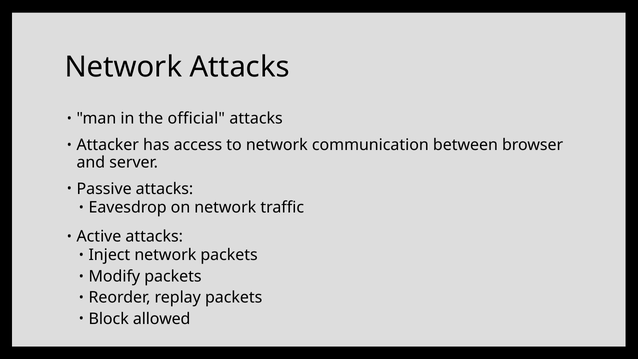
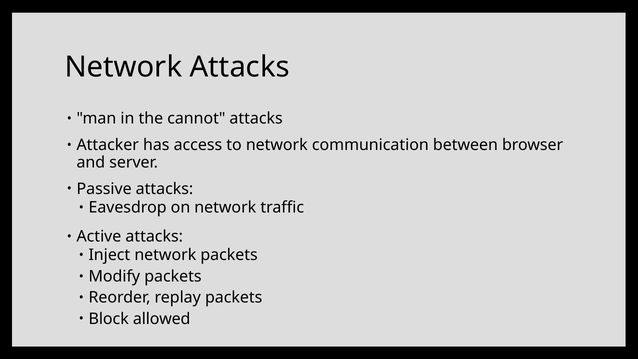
official: official -> cannot
